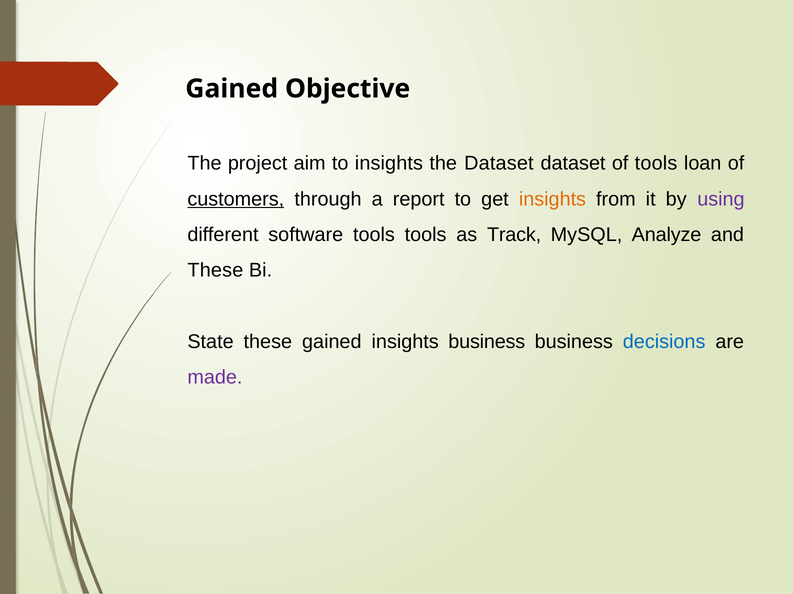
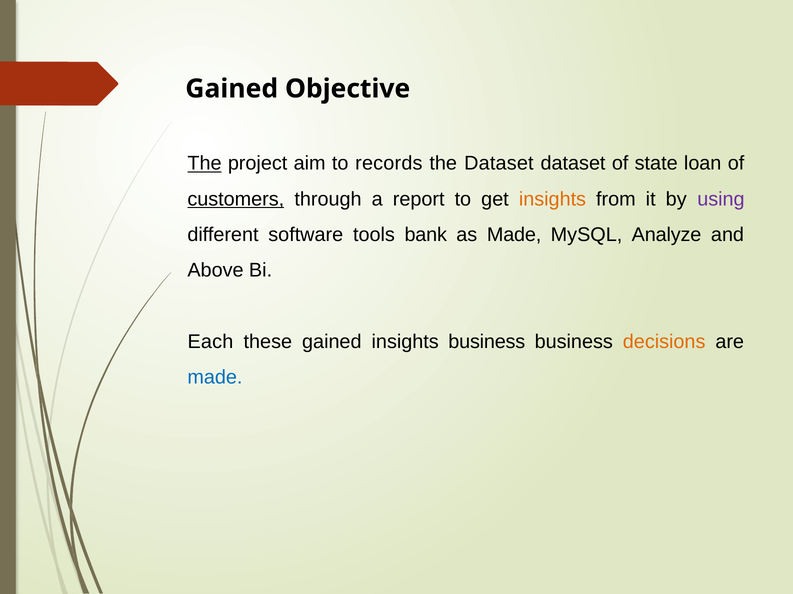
The at (204, 164) underline: none -> present
to insights: insights -> records
of tools: tools -> state
tools tools: tools -> bank
as Track: Track -> Made
These at (215, 271): These -> Above
State: State -> Each
decisions colour: blue -> orange
made at (215, 378) colour: purple -> blue
